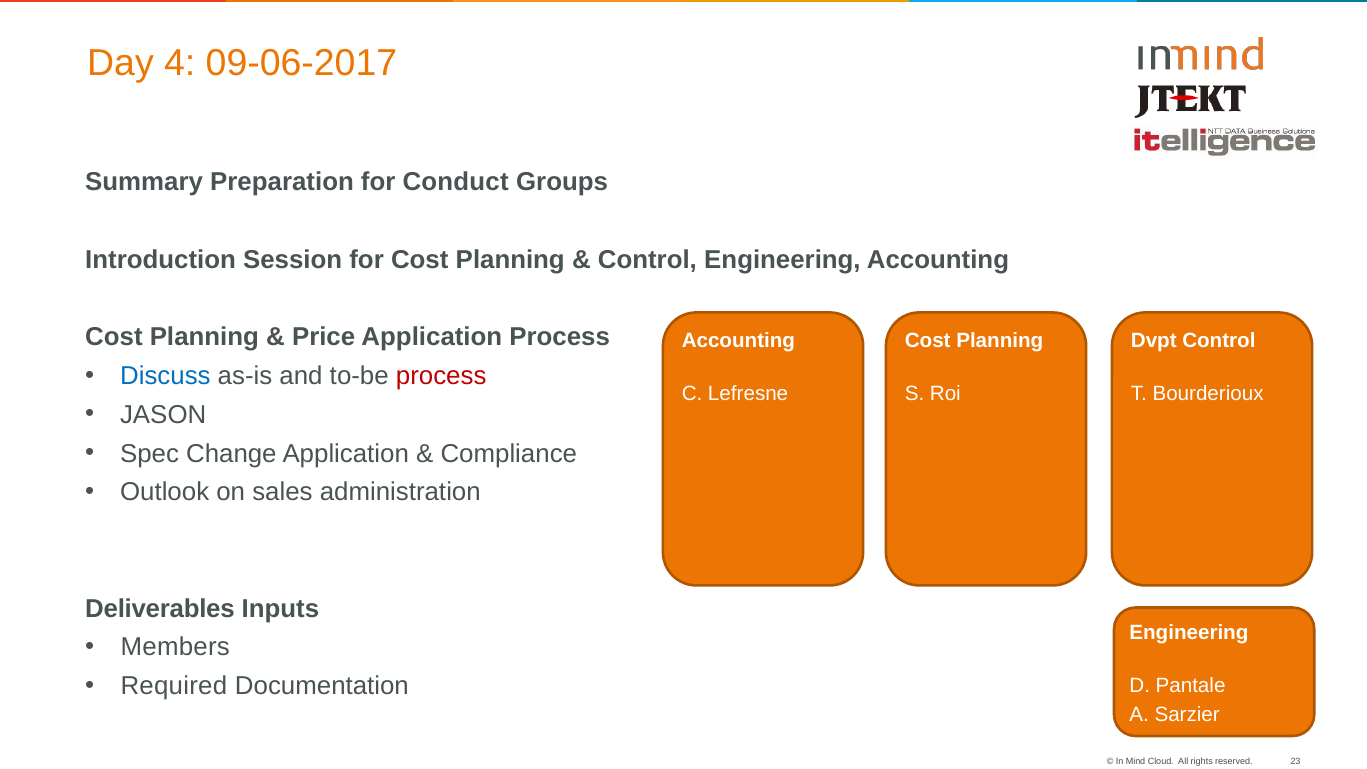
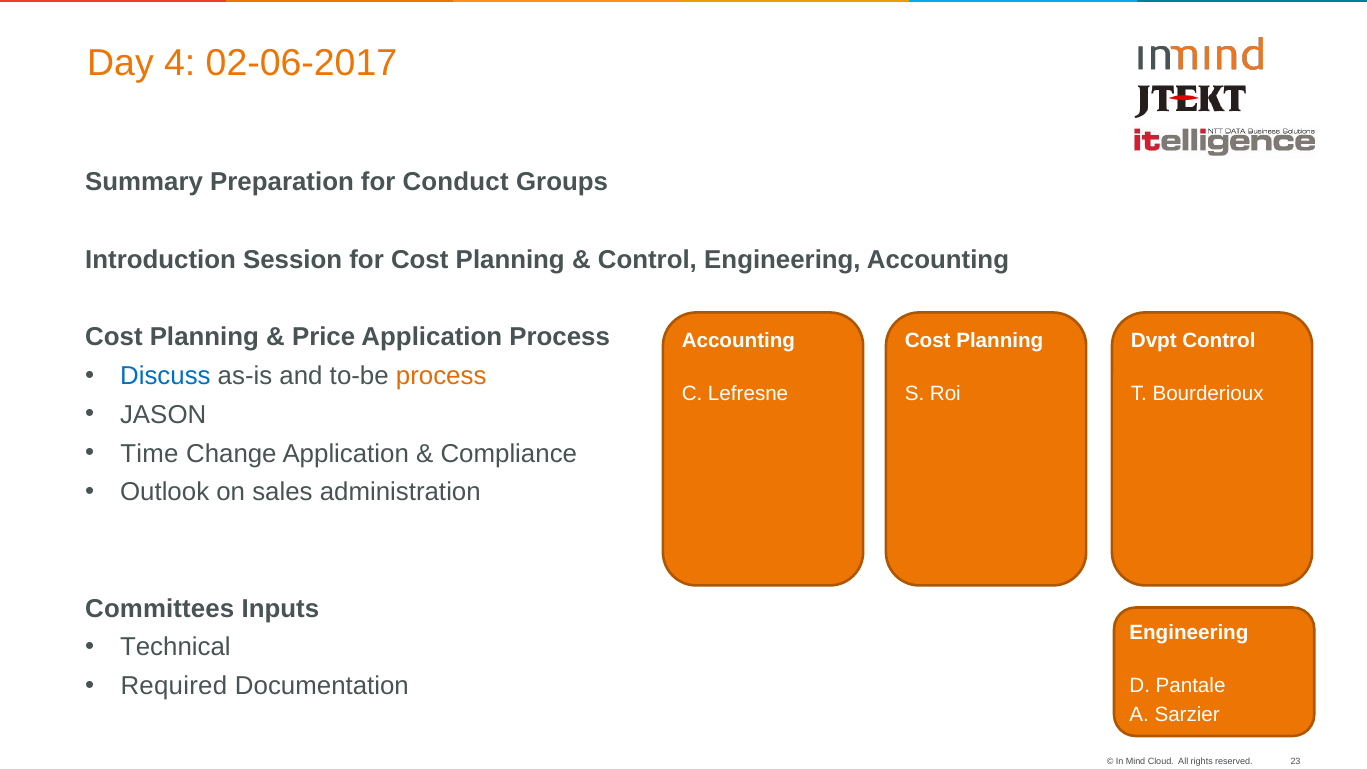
09-06-2017: 09-06-2017 -> 02-06-2017
process at (441, 376) colour: red -> orange
Spec: Spec -> Time
Deliverables: Deliverables -> Committees
Members: Members -> Technical
